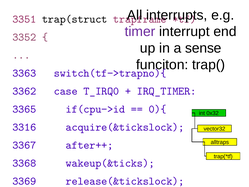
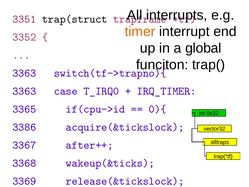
timer colour: purple -> orange
sense: sense -> global
3362 at (24, 91): 3362 -> 3363
3316: 3316 -> 3386
